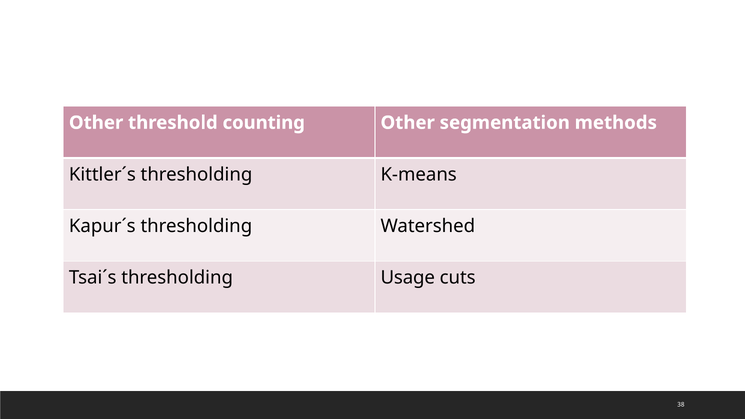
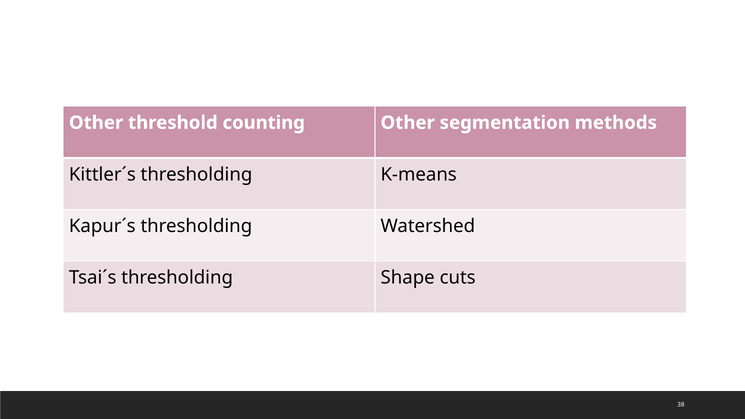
Usage: Usage -> Shape
